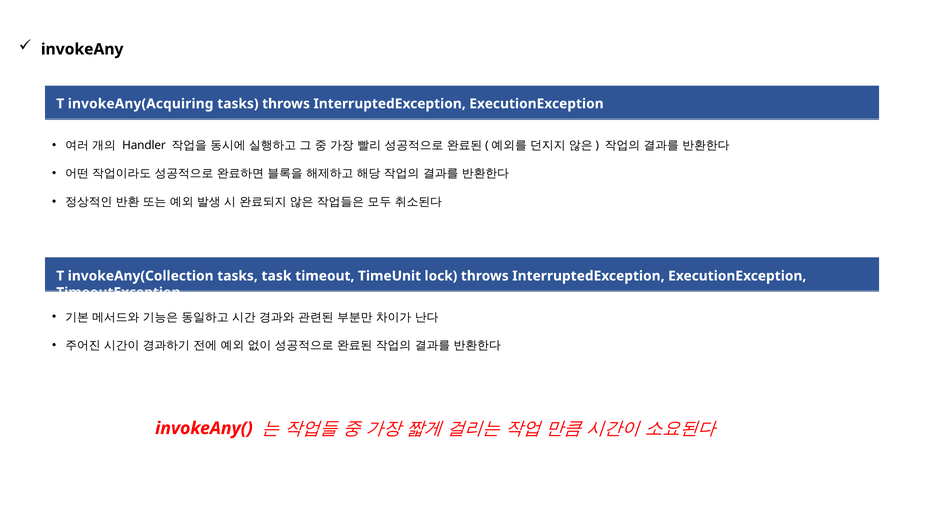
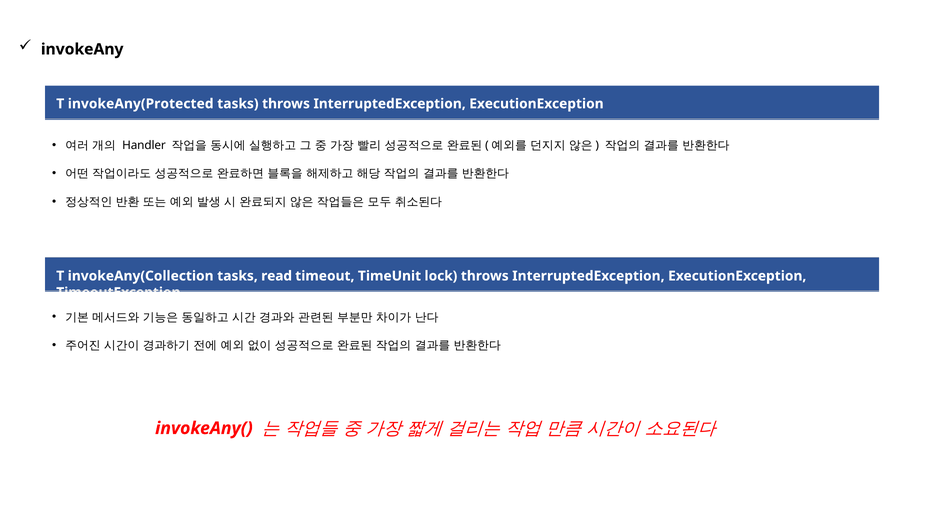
invokeAny(Acquiring: invokeAny(Acquiring -> invokeAny(Protected
task: task -> read
